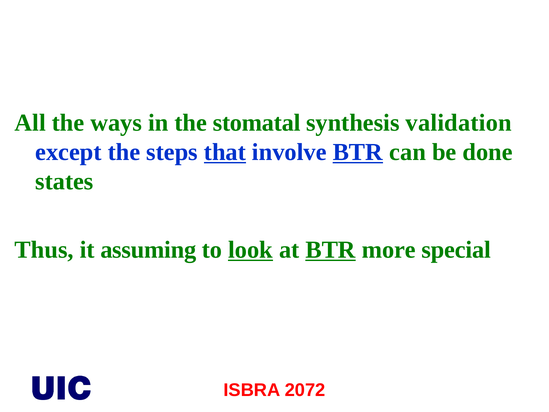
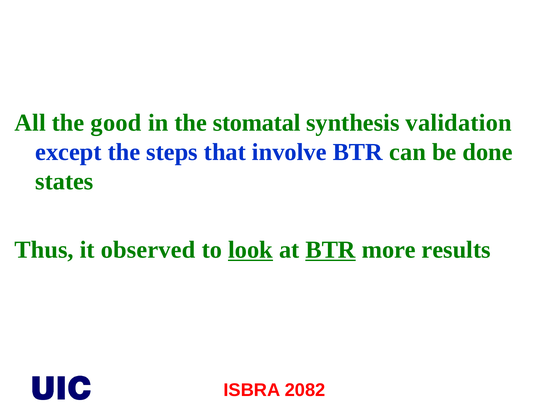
ways: ways -> good
that underline: present -> none
BTR at (358, 152) underline: present -> none
assuming: assuming -> observed
special: special -> results
2072: 2072 -> 2082
